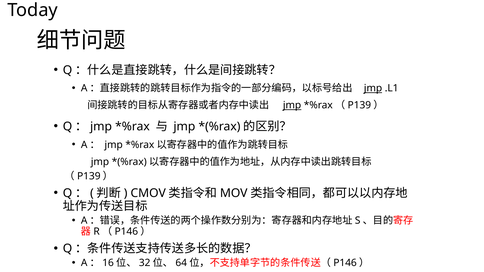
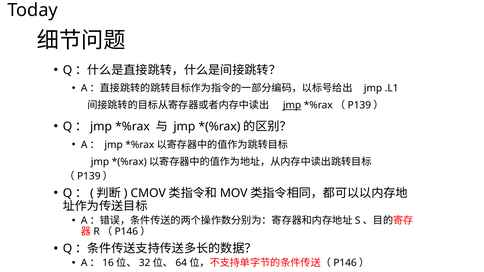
jmp at (373, 88) underline: present -> none
